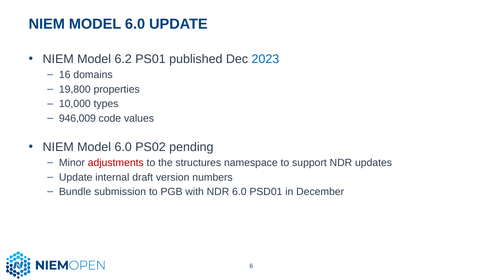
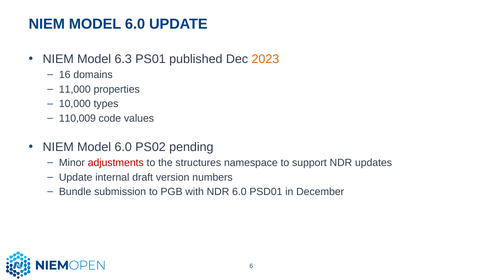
6.2: 6.2 -> 6.3
2023 colour: blue -> orange
19,800: 19,800 -> 11,000
946,009: 946,009 -> 110,009
